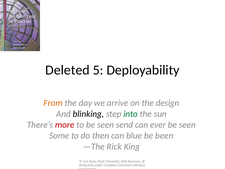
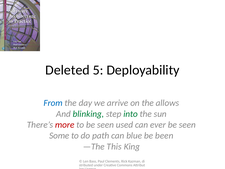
From colour: orange -> blue
design: design -> allows
blinking colour: black -> green
send: send -> used
then: then -> path
—The Rick: Rick -> This
